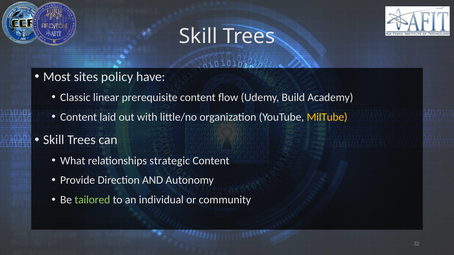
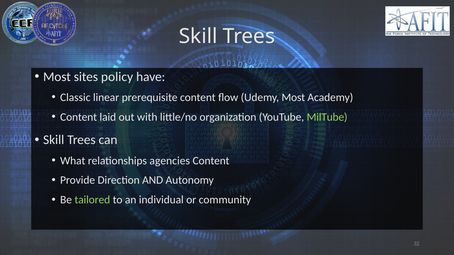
Udemy Build: Build -> Most
MilTube colour: yellow -> light green
strategic: strategic -> agencies
